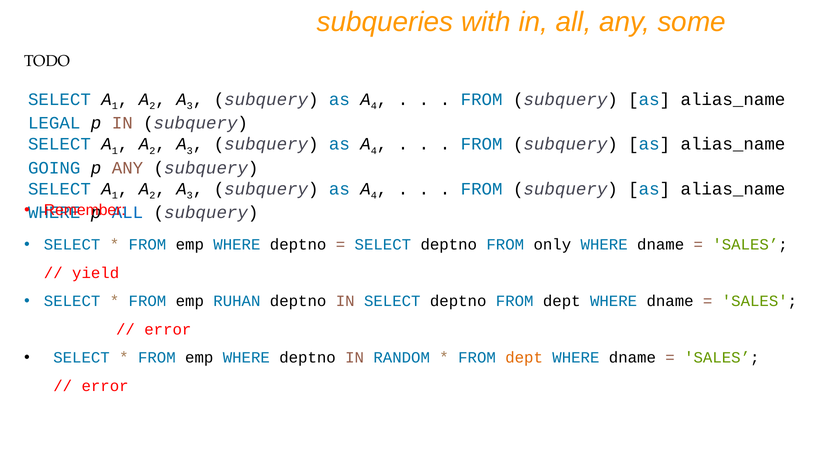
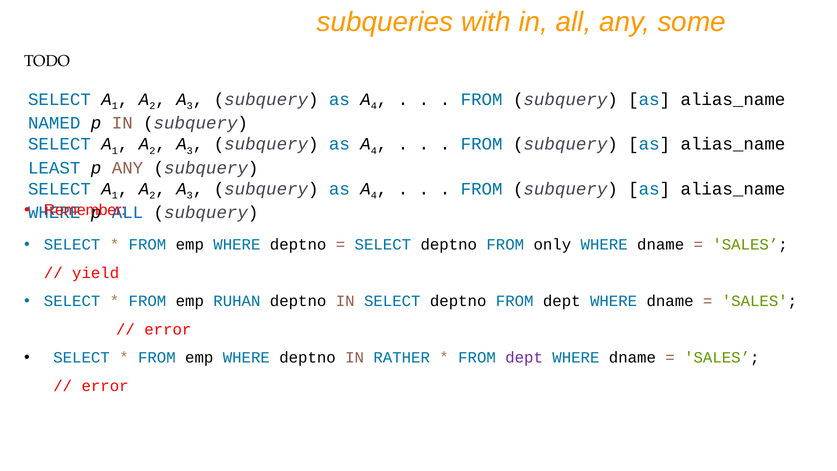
LEGAL: LEGAL -> NAMED
GOING: GOING -> LEAST
RANDOM: RANDOM -> RATHER
dept at (524, 358) colour: orange -> purple
